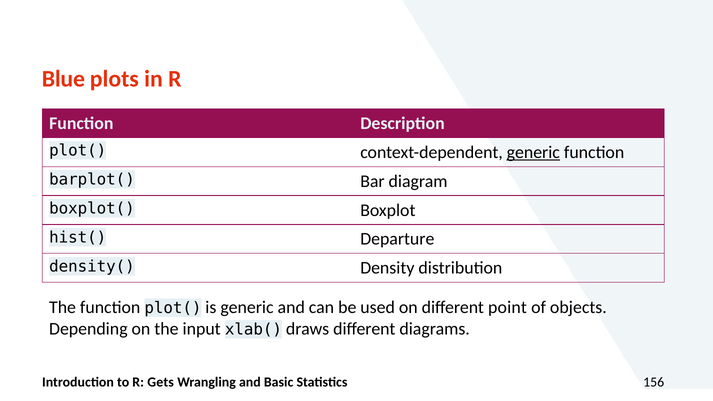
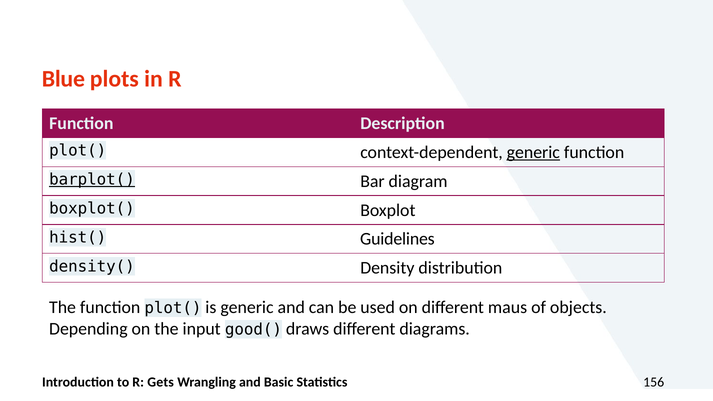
barplot( underline: none -> present
Departure: Departure -> Guidelines
point: point -> maus
xlab(: xlab( -> good(
